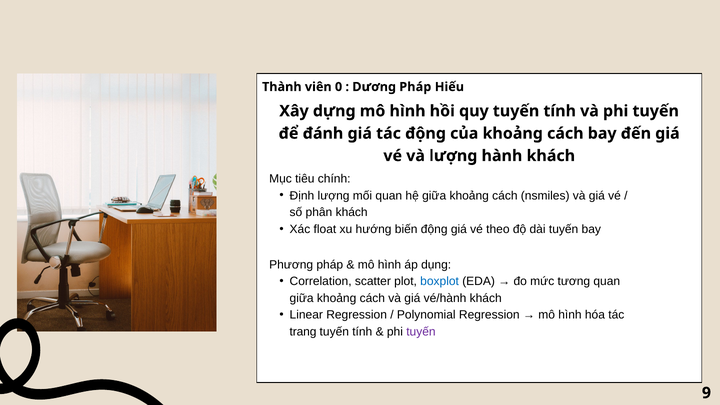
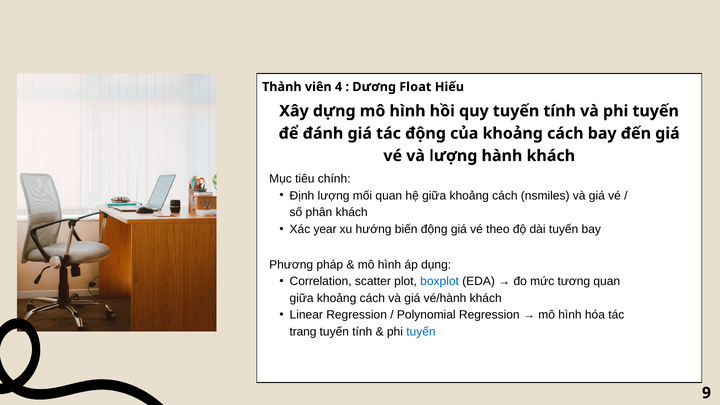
0: 0 -> 4
Dương Pháp: Pháp -> Float
float: float -> year
tuyến at (421, 332) colour: purple -> blue
